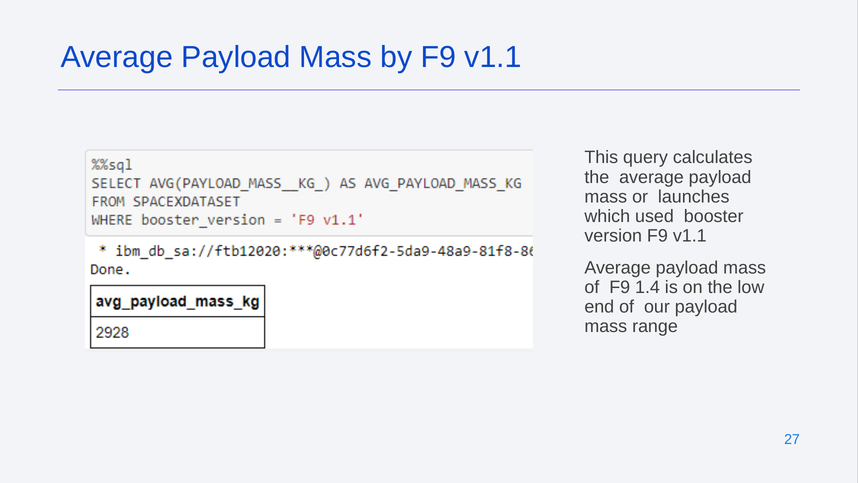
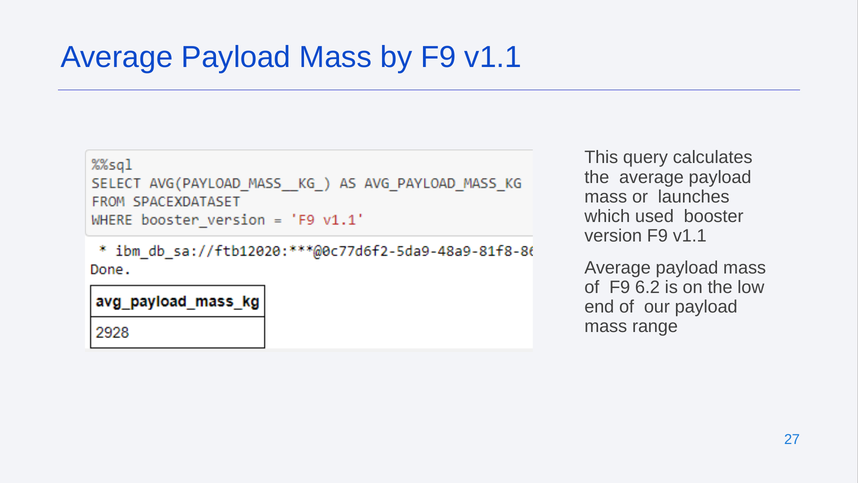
1.4: 1.4 -> 6.2
